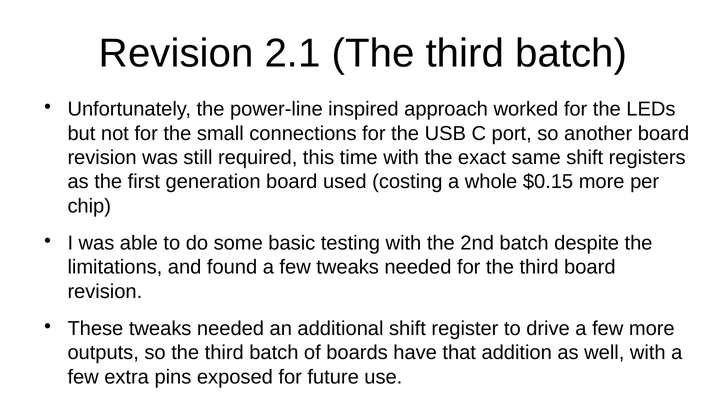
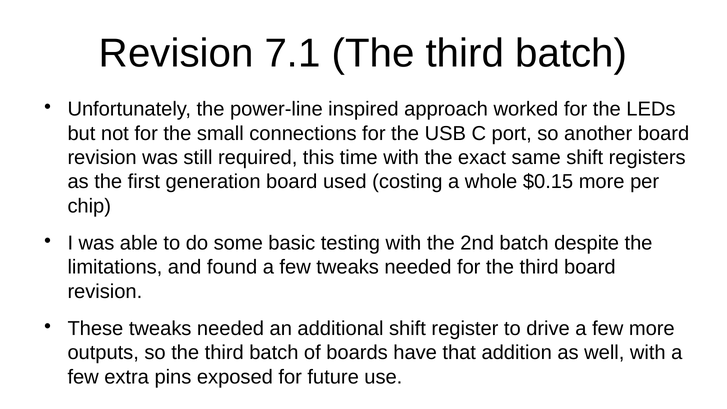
2.1: 2.1 -> 7.1
